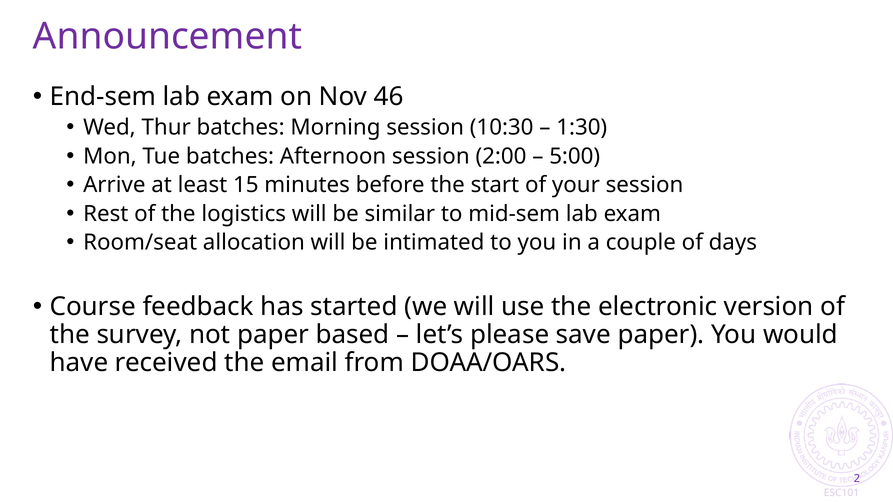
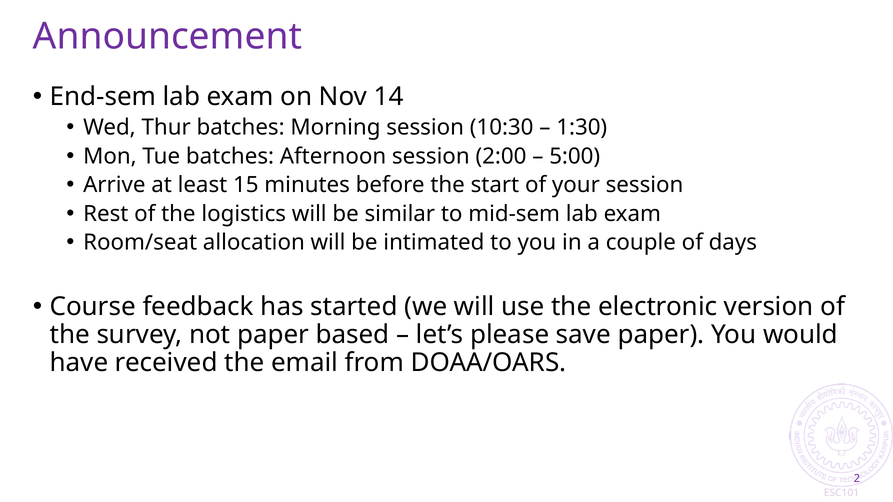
46: 46 -> 14
